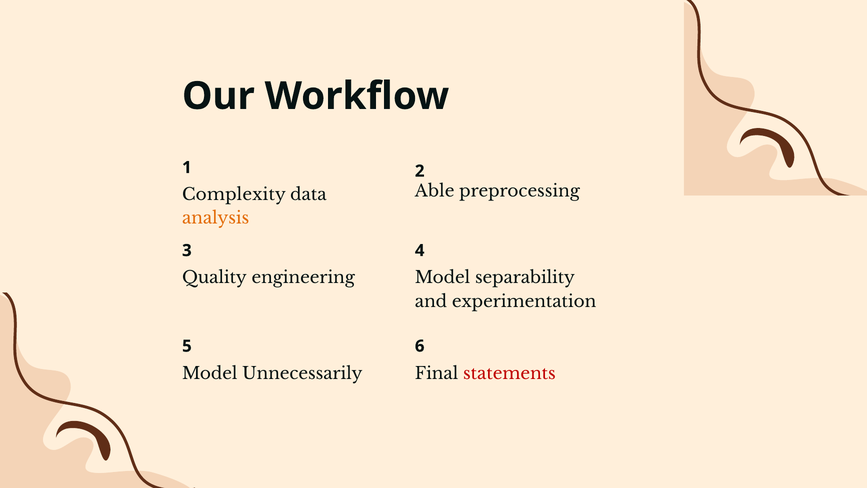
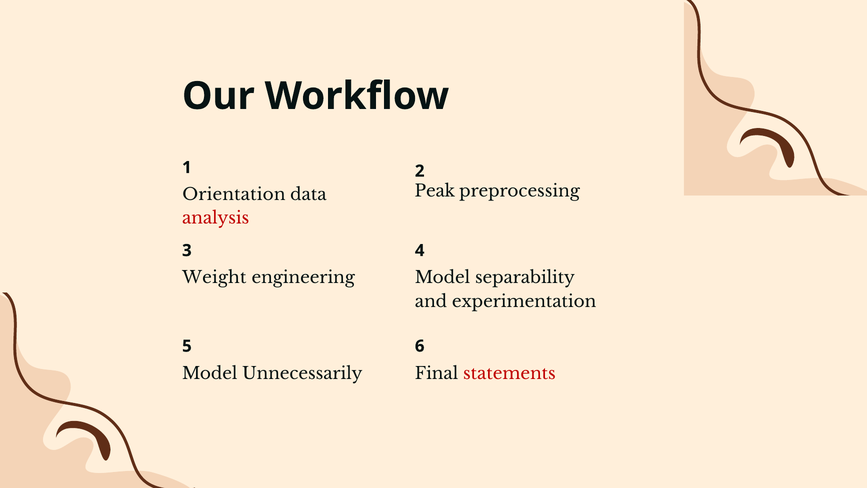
Able: Able -> Peak
Complexity: Complexity -> Orientation
analysis colour: orange -> red
Quality: Quality -> Weight
